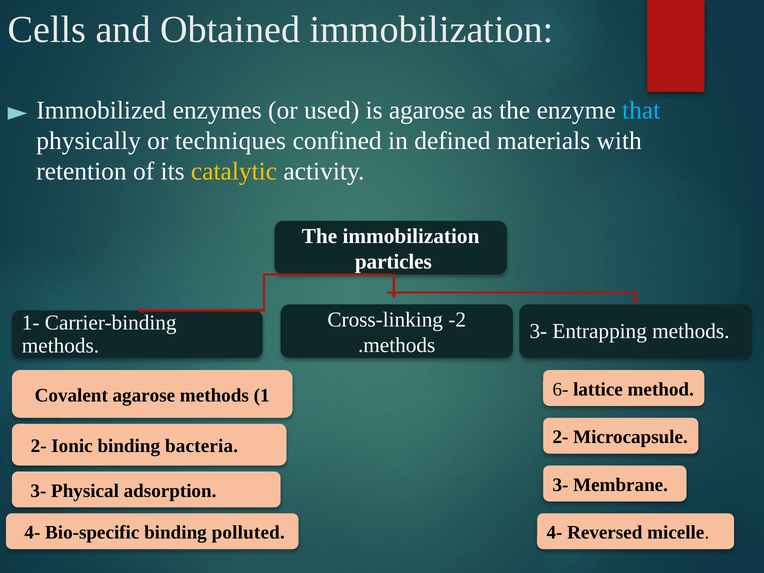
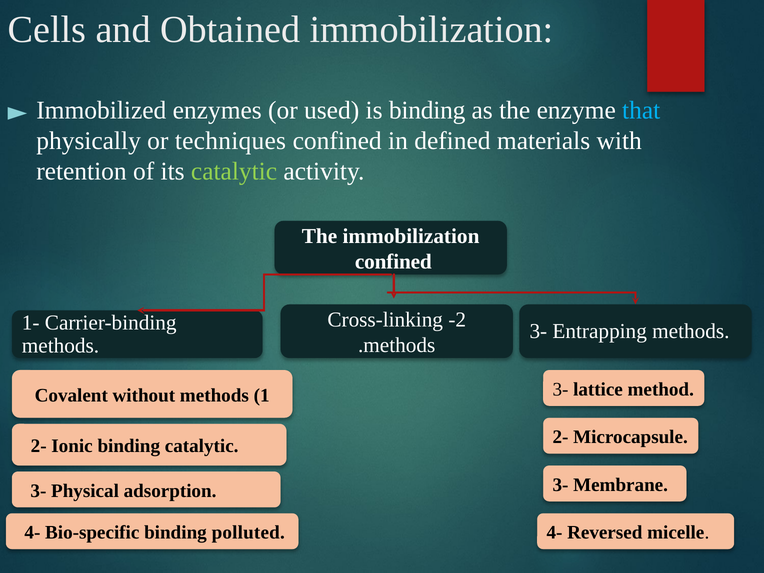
is agarose: agarose -> binding
catalytic at (234, 172) colour: yellow -> light green
particles at (393, 262): particles -> confined
6- at (560, 389): 6- -> 3-
Covalent agarose: agarose -> without
binding bacteria: bacteria -> catalytic
